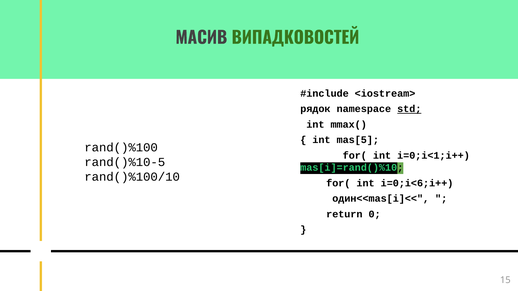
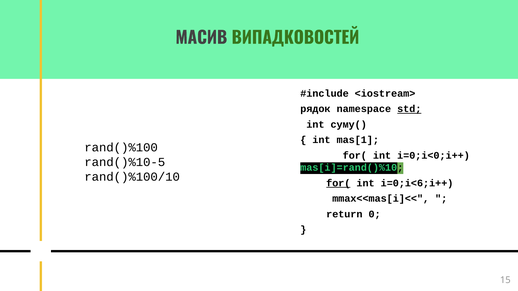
mmax(: mmax( -> суму(
mas[5: mas[5 -> mas[1
i=0;i<1;i++: i=0;i<1;i++ -> i=0;i<0;i++
for( at (338, 183) underline: none -> present
один<<mas[i]<<: один<<mas[i]<< -> mmax<<mas[i]<<
